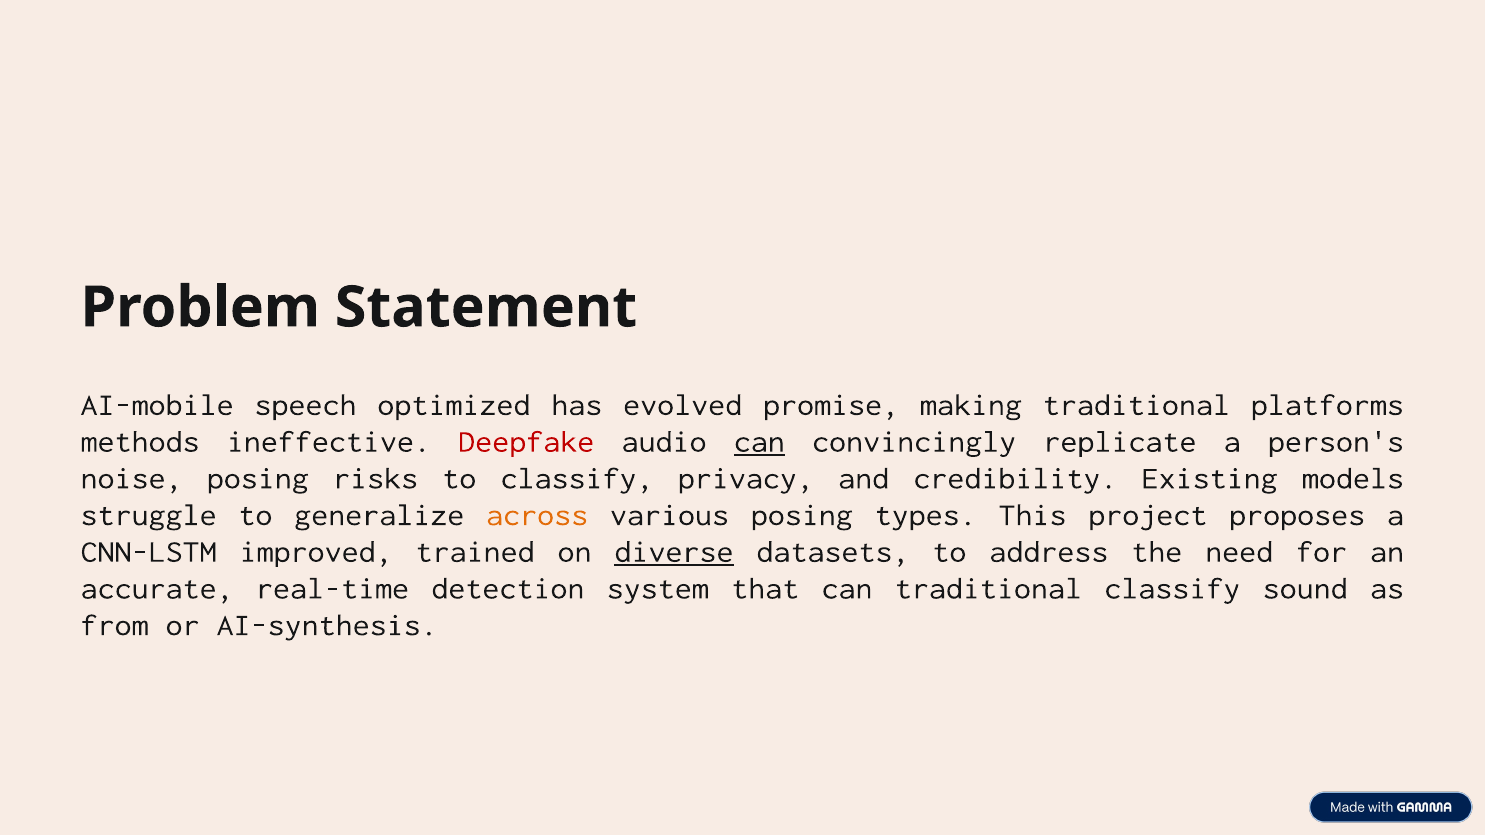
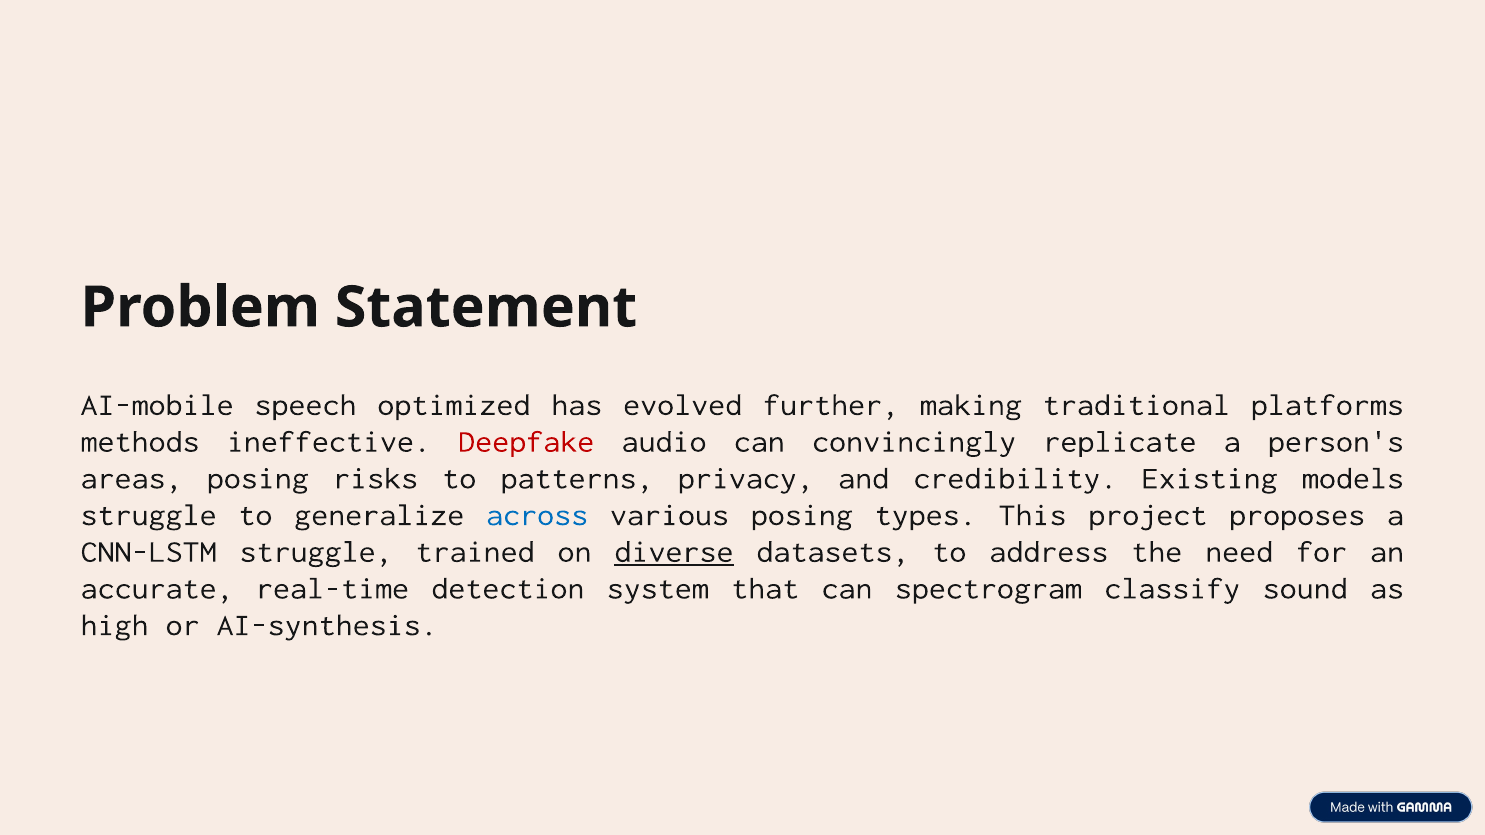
promise: promise -> further
can at (759, 442) underline: present -> none
noise: noise -> areas
to classify: classify -> patterns
across colour: orange -> blue
CNN-LSTM improved: improved -> struggle
can traditional: traditional -> spectrogram
from: from -> high
